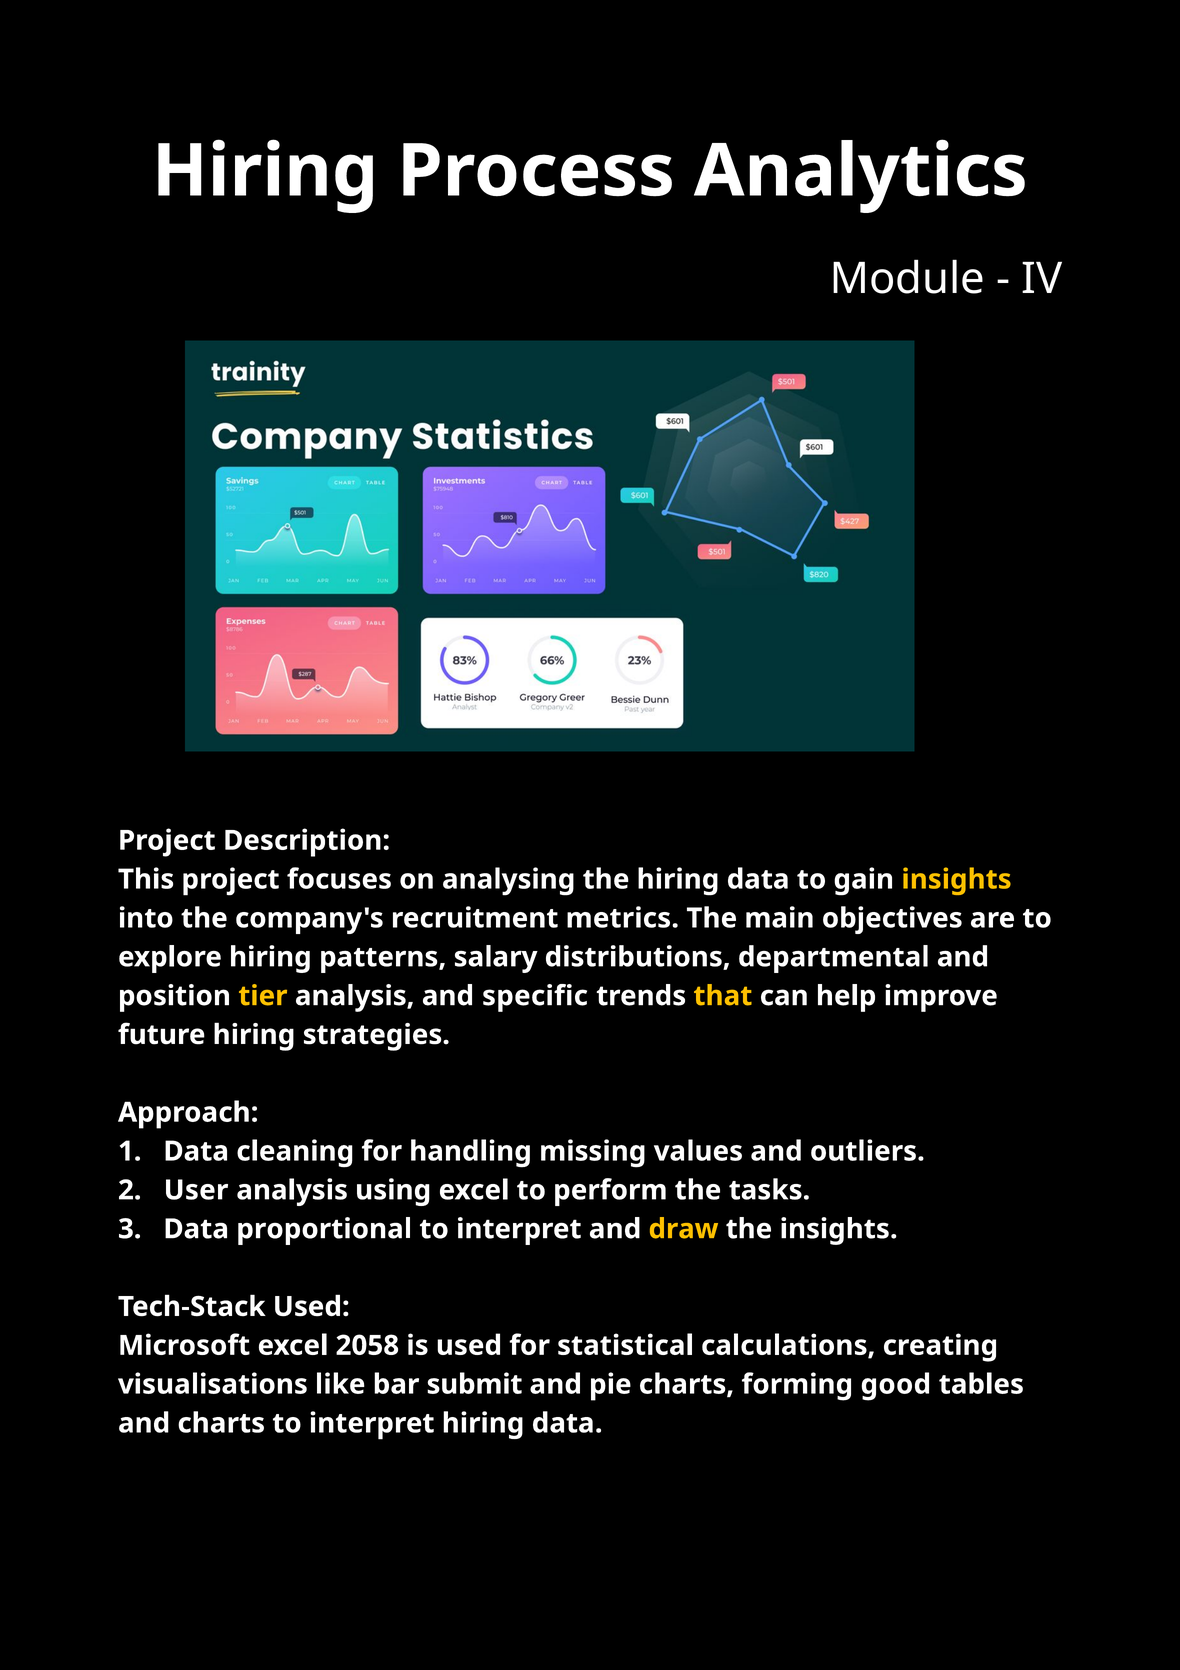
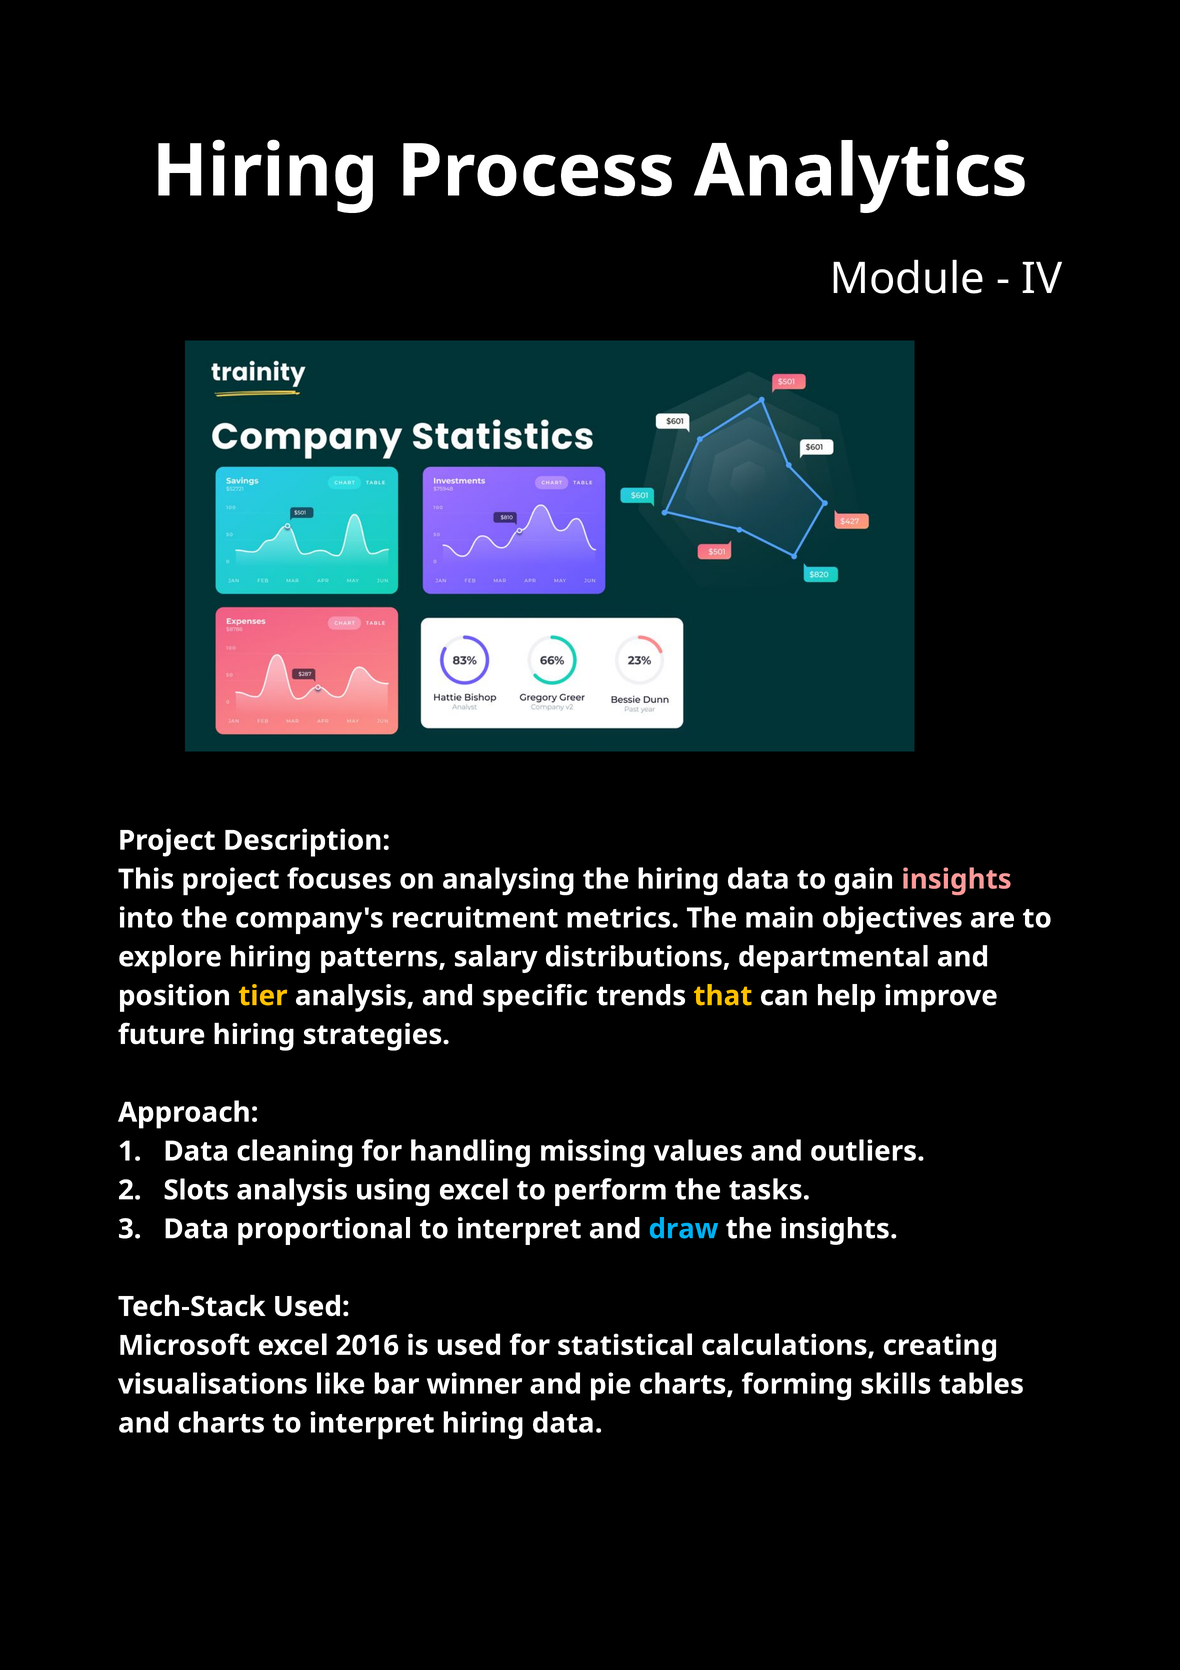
insights at (957, 879) colour: yellow -> pink
User: User -> Slots
draw colour: yellow -> light blue
2058: 2058 -> 2016
submit: submit -> winner
good: good -> skills
